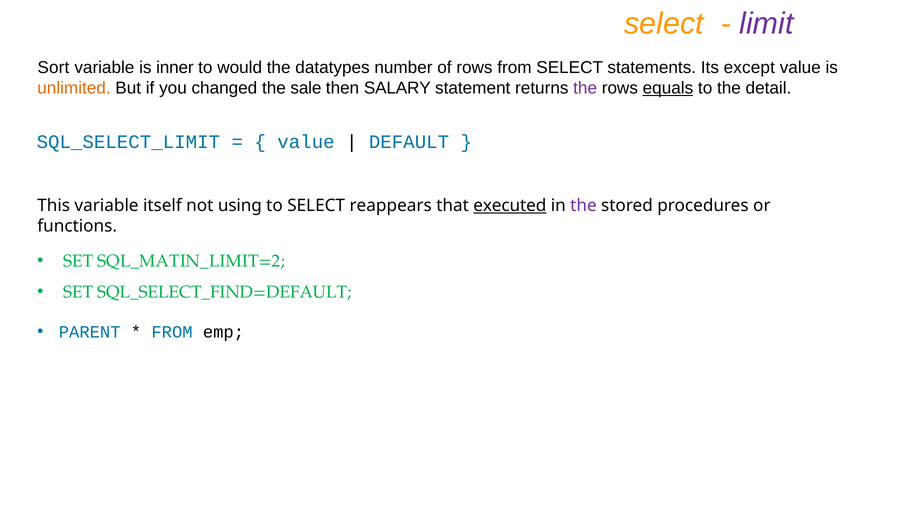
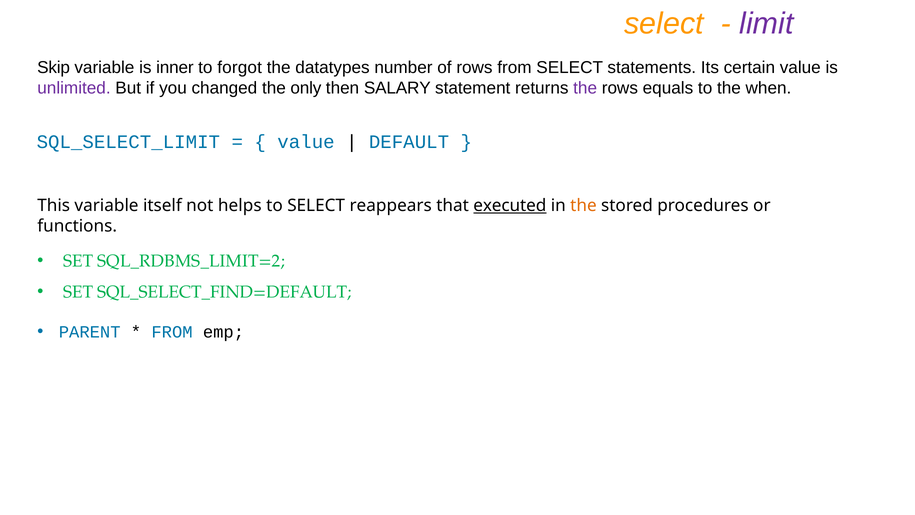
Sort: Sort -> Skip
would: would -> forgot
except: except -> certain
unlimited colour: orange -> purple
sale: sale -> only
equals underline: present -> none
detail: detail -> when
using: using -> helps
the at (583, 205) colour: purple -> orange
SQL_MATIN_LIMIT=2: SQL_MATIN_LIMIT=2 -> SQL_RDBMS_LIMIT=2
